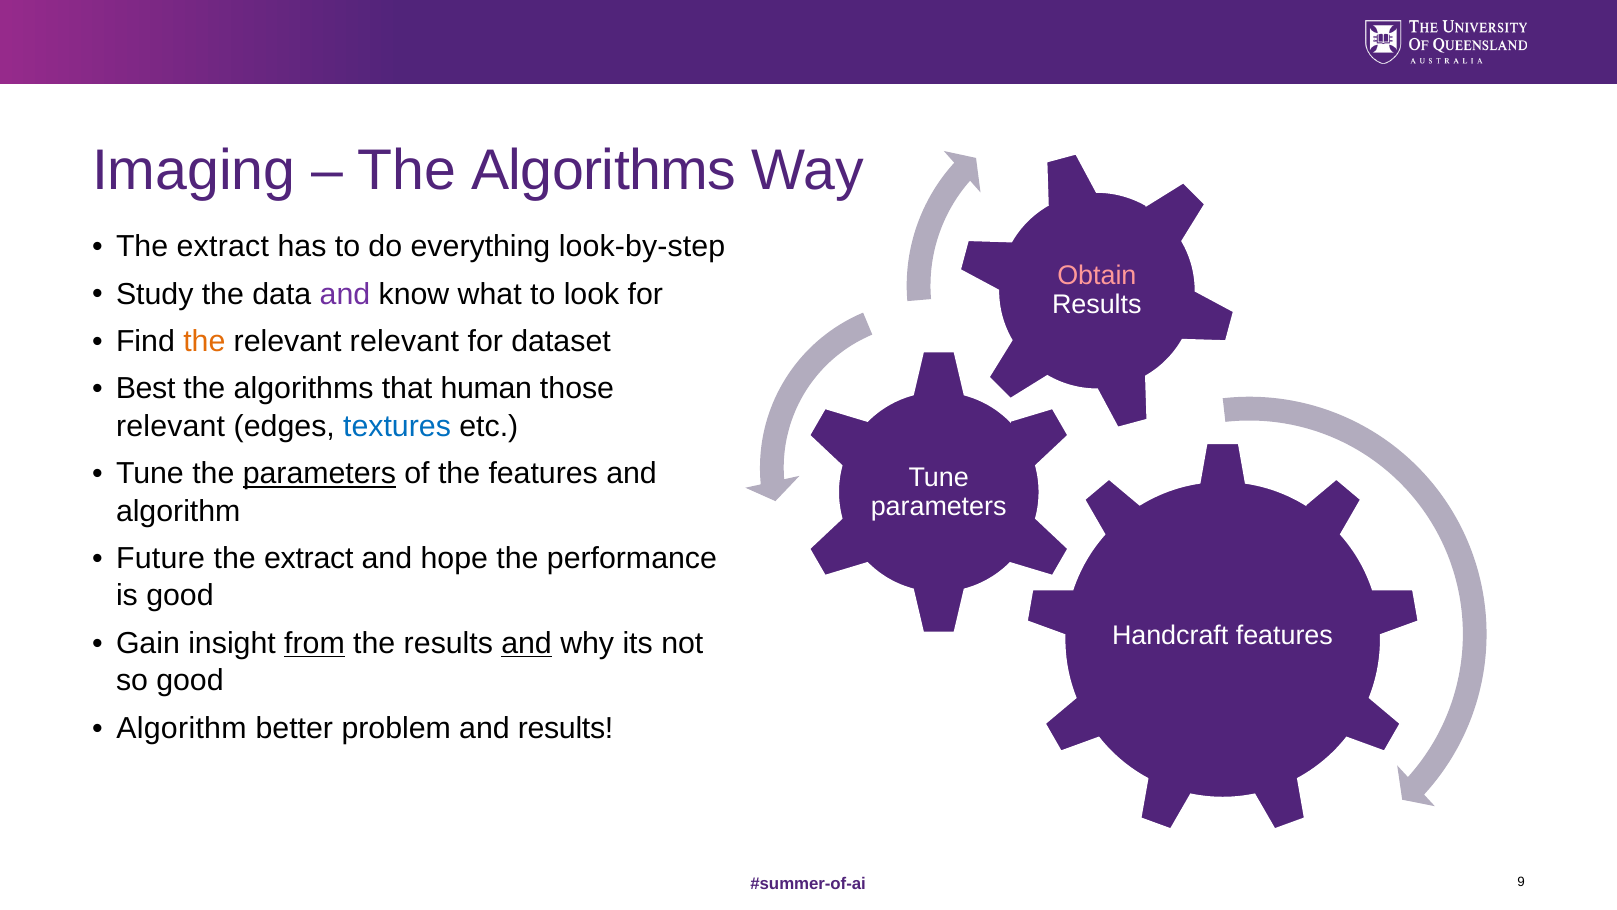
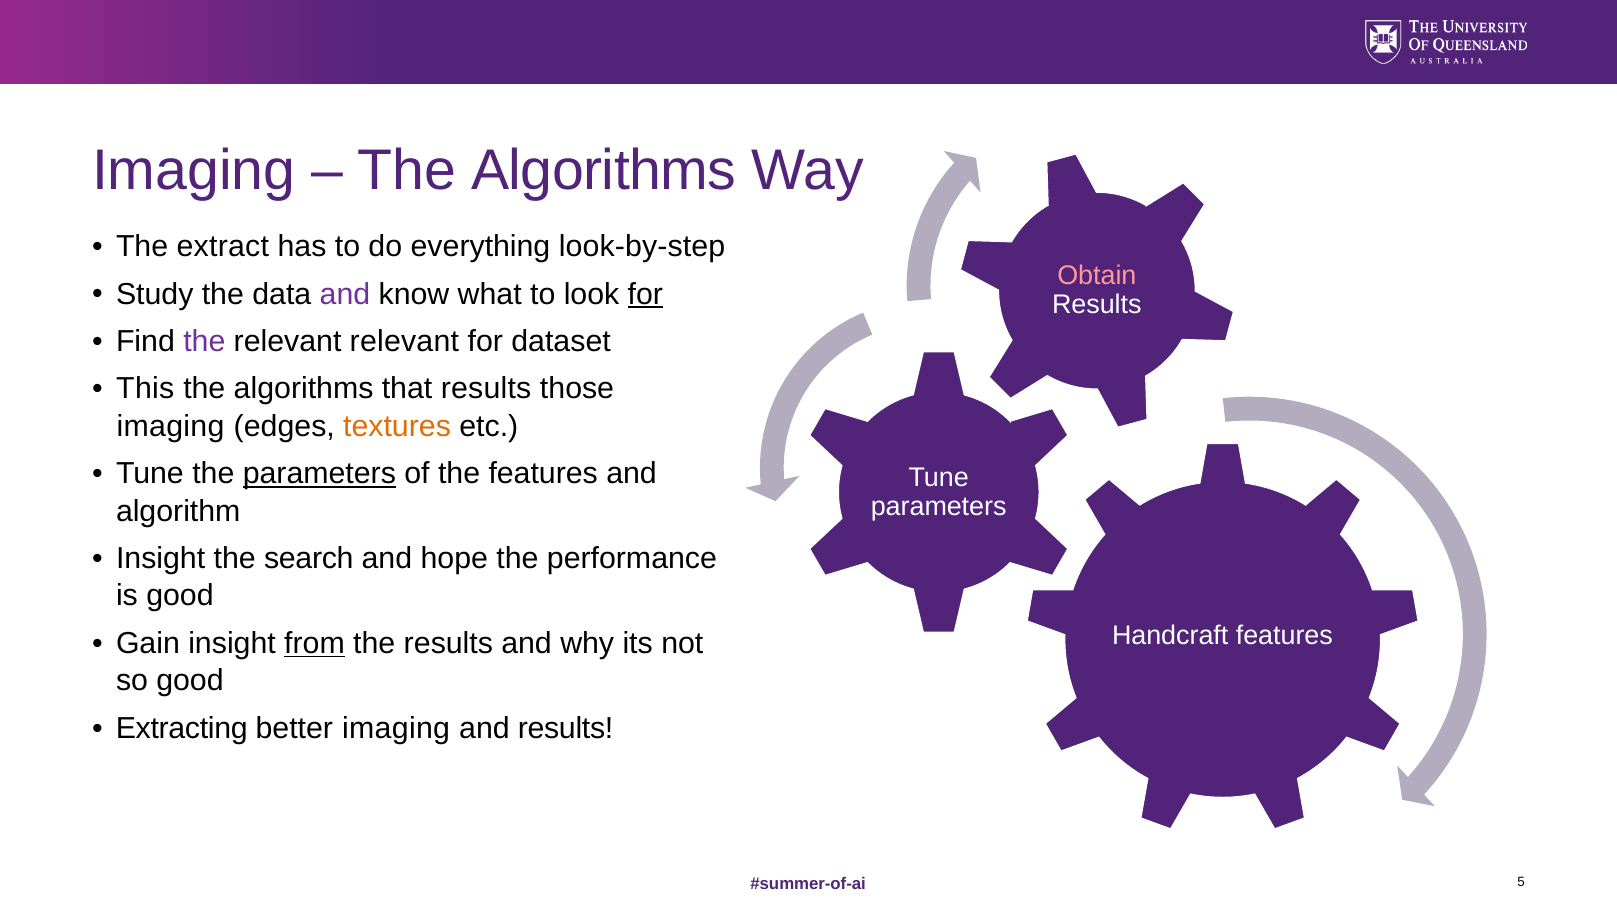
for at (645, 294) underline: none -> present
the at (204, 341) colour: orange -> purple
Best: Best -> This
that human: human -> results
relevant at (171, 426): relevant -> imaging
textures colour: blue -> orange
Future at (160, 558): Future -> Insight
extract at (309, 558): extract -> search
and at (527, 643) underline: present -> none
Algorithm at (181, 728): Algorithm -> Extracting
better problem: problem -> imaging
9: 9 -> 5
